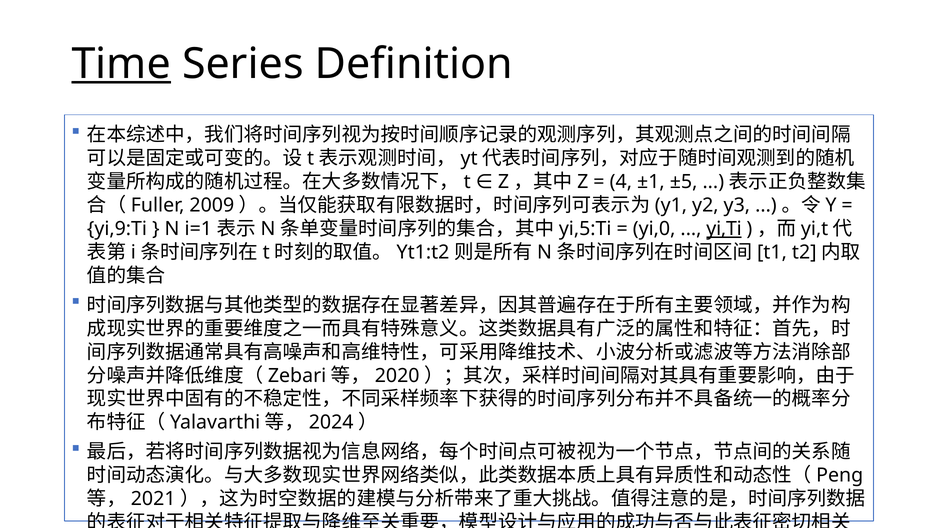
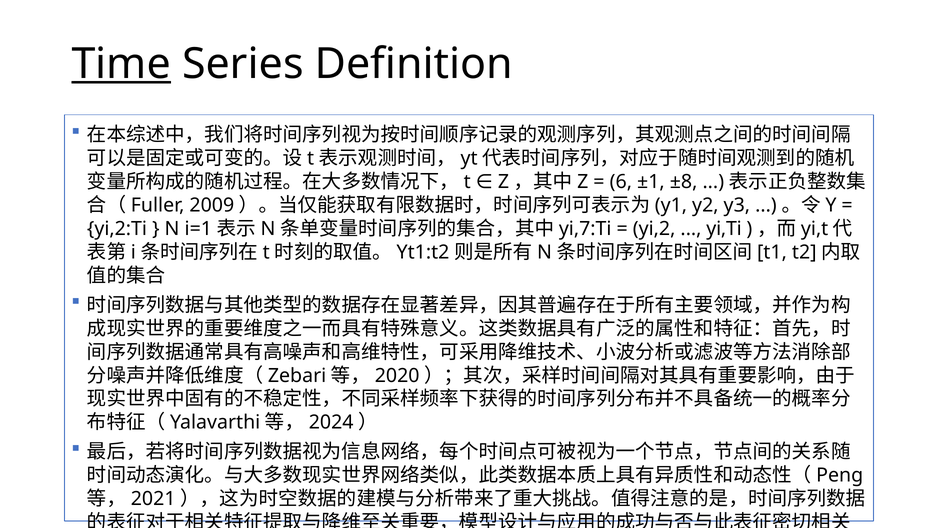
4: 4 -> 6
±5: ±5 -> ±8
yi,9:Ti: yi,9:Ti -> yi,2:Ti
yi,5:Ti: yi,5:Ti -> yi,7:Ti
yi,0: yi,0 -> yi,2
yi,Ti underline: present -> none
